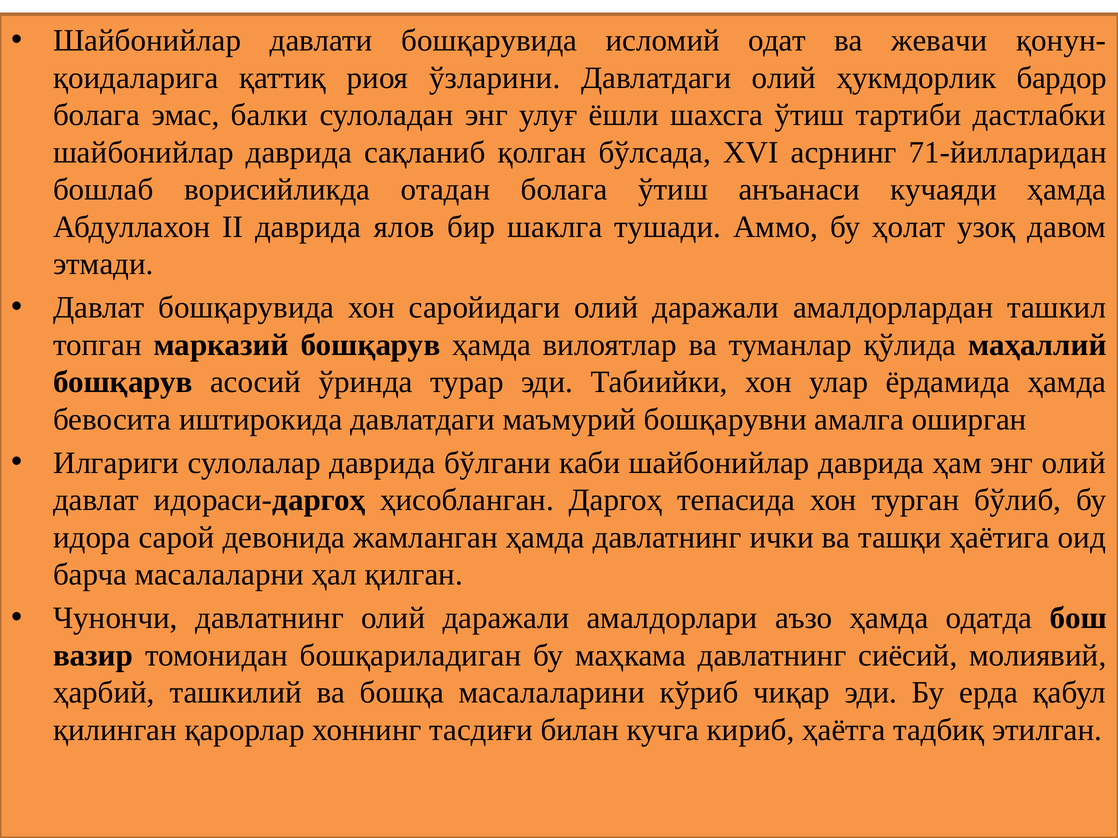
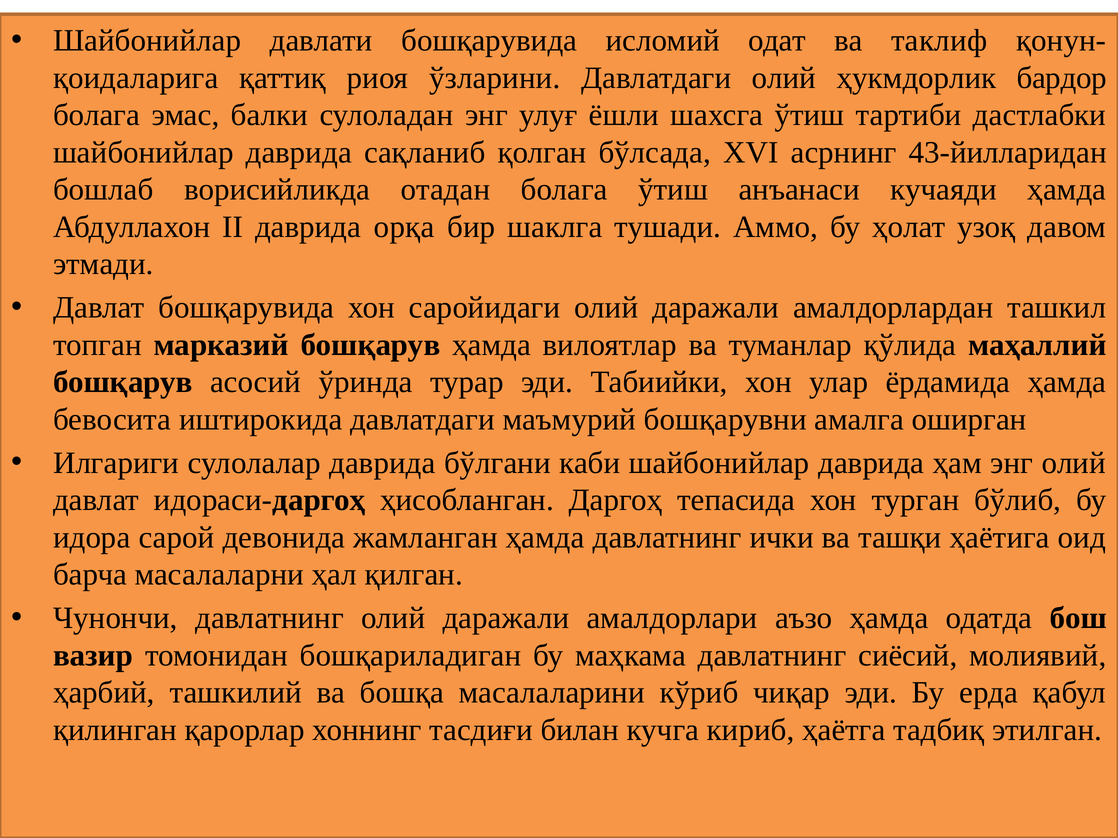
жевачи: жевачи -> таклиф
71-йилларидан: 71-йилларидан -> 43-йилларидан
ялов: ялов -> орқа
